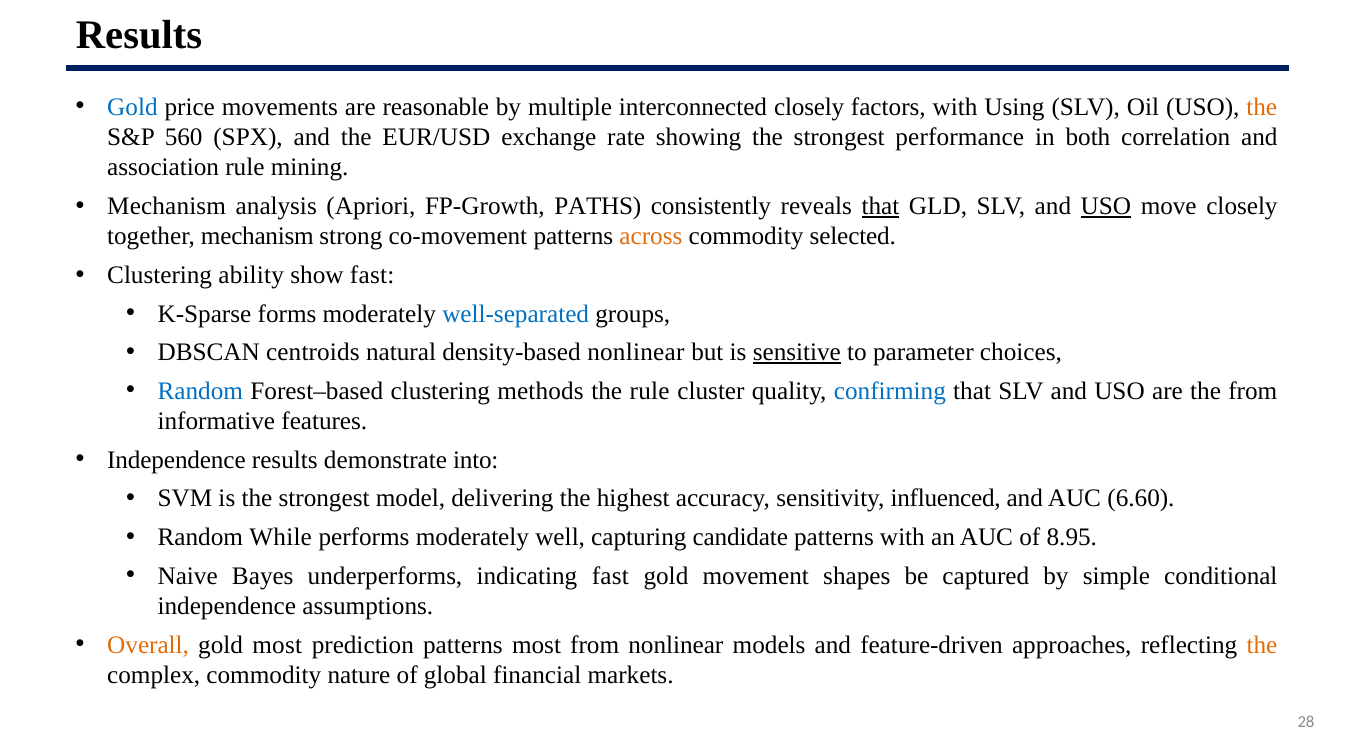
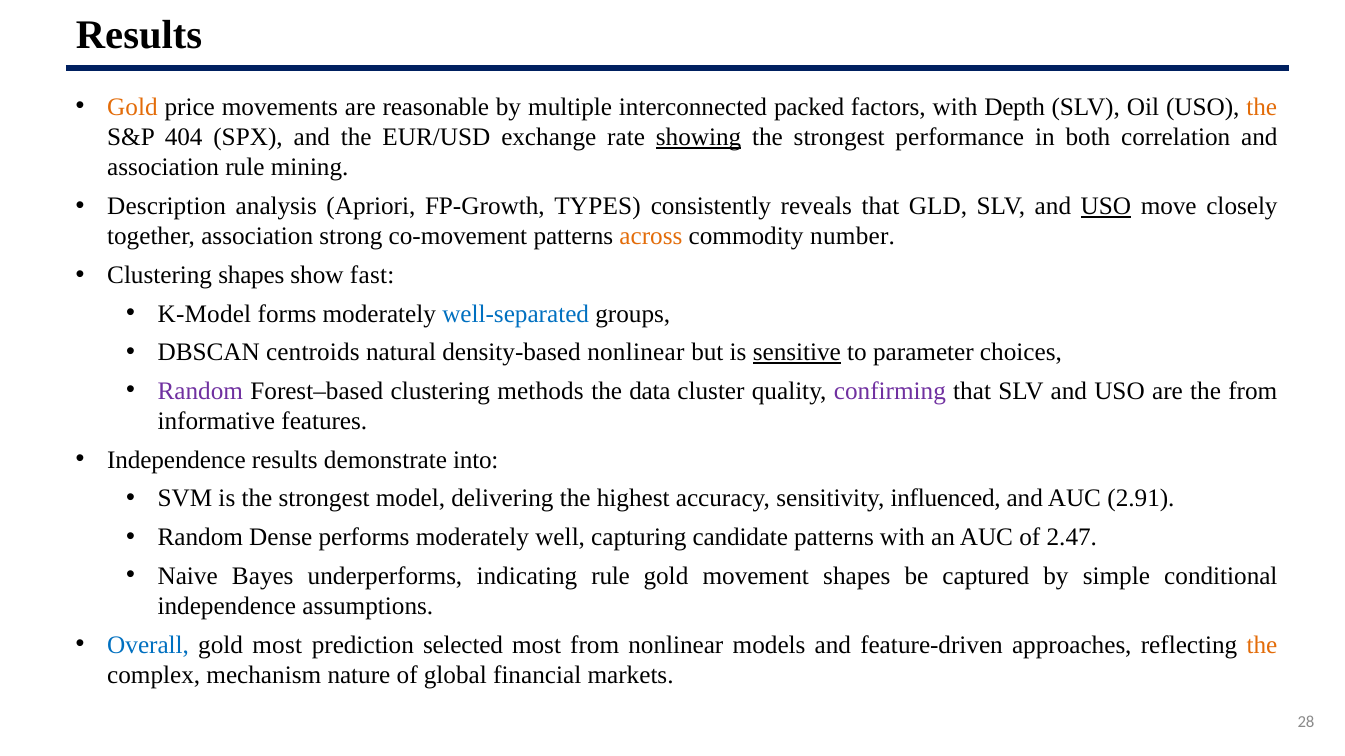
Gold at (132, 107) colour: blue -> orange
interconnected closely: closely -> packed
Using: Using -> Depth
560: 560 -> 404
showing underline: none -> present
Mechanism at (167, 206): Mechanism -> Description
PATHS: PATHS -> TYPES
that at (881, 206) underline: present -> none
together mechanism: mechanism -> association
selected: selected -> number
Clustering ability: ability -> shapes
K-Sparse: K-Sparse -> K-Model
Random at (200, 391) colour: blue -> purple
the rule: rule -> data
confirming colour: blue -> purple
6.60: 6.60 -> 2.91
While: While -> Dense
8.95: 8.95 -> 2.47
indicating fast: fast -> rule
Overall colour: orange -> blue
prediction patterns: patterns -> selected
complex commodity: commodity -> mechanism
